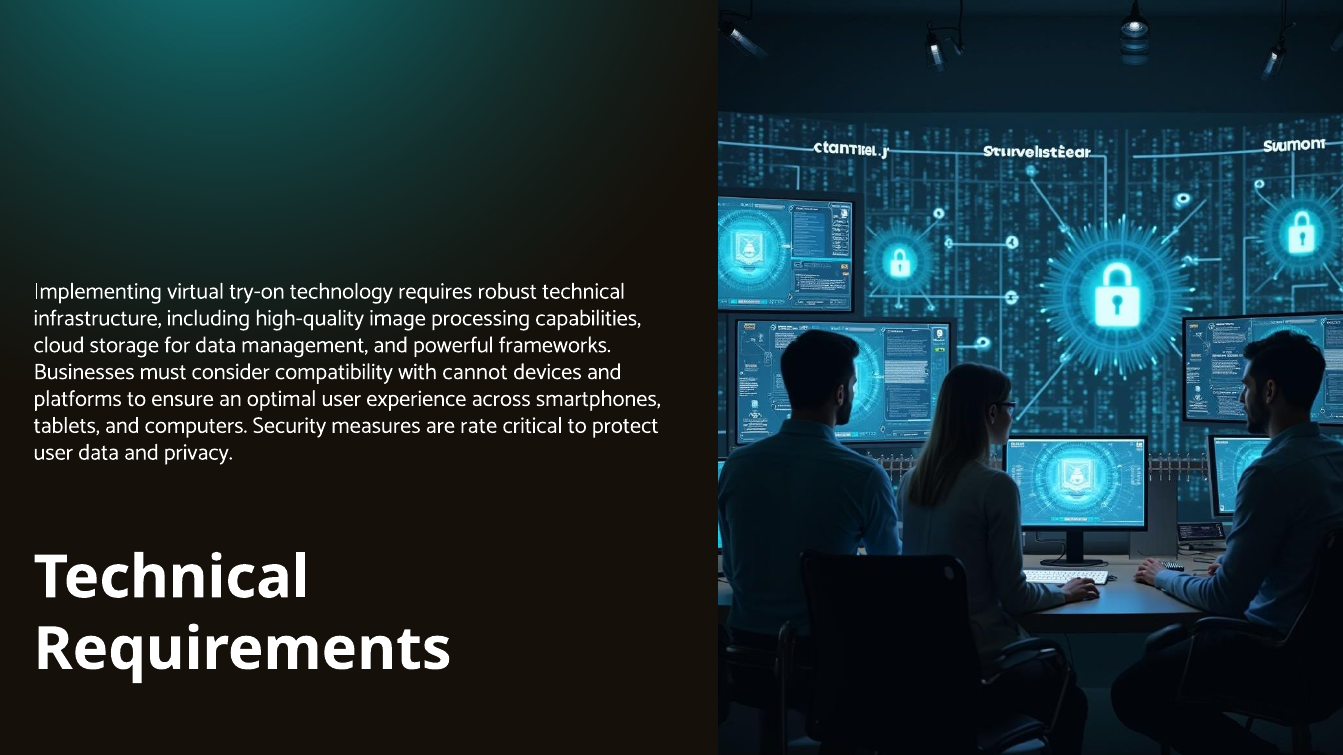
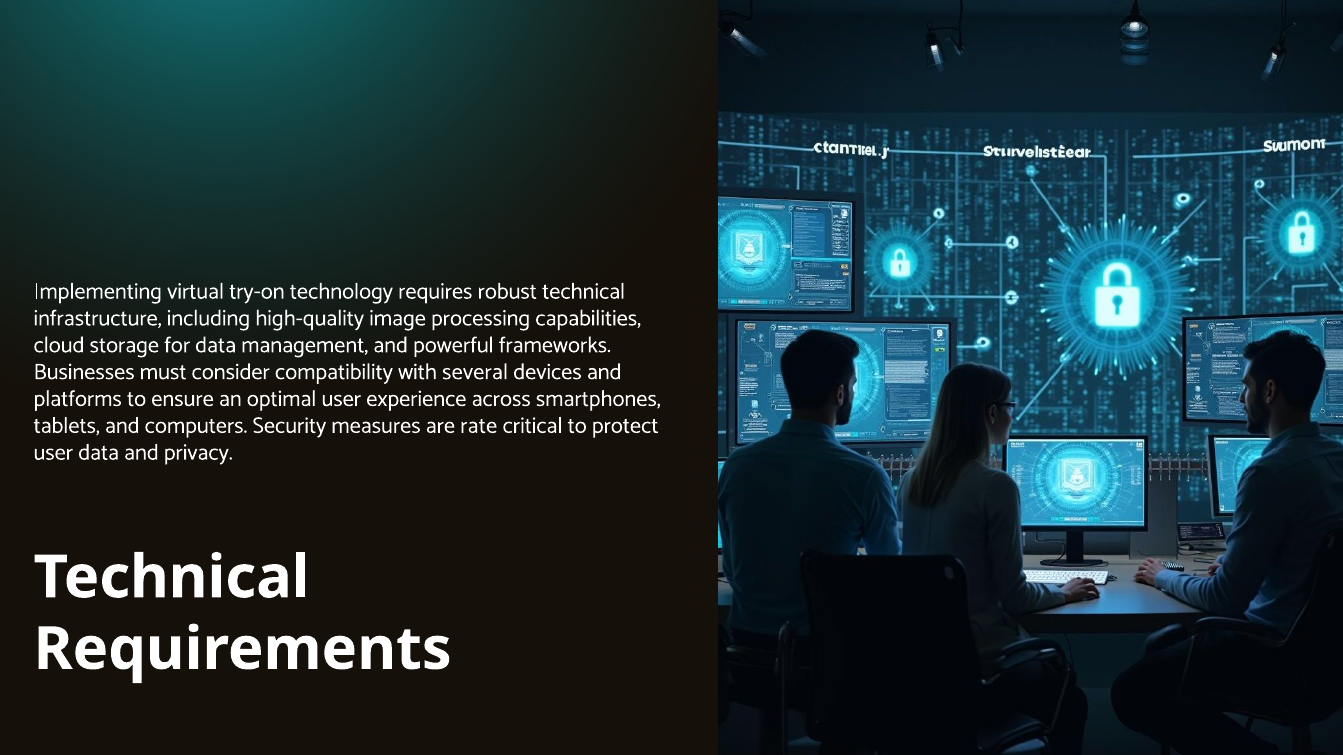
cannot: cannot -> several
